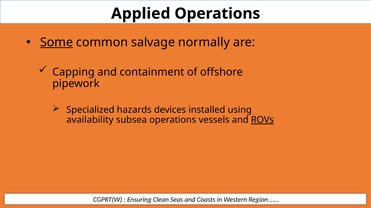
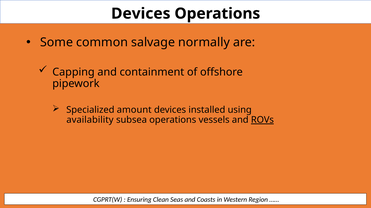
Applied at (141, 14): Applied -> Devices
Some underline: present -> none
hazards: hazards -> amount
